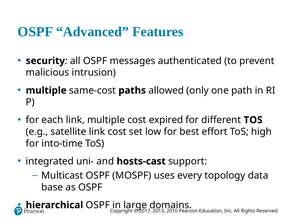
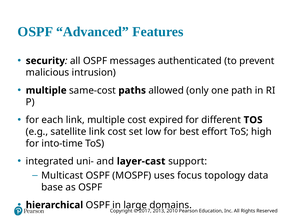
hosts-cast: hosts-cast -> layer-cast
every: every -> focus
